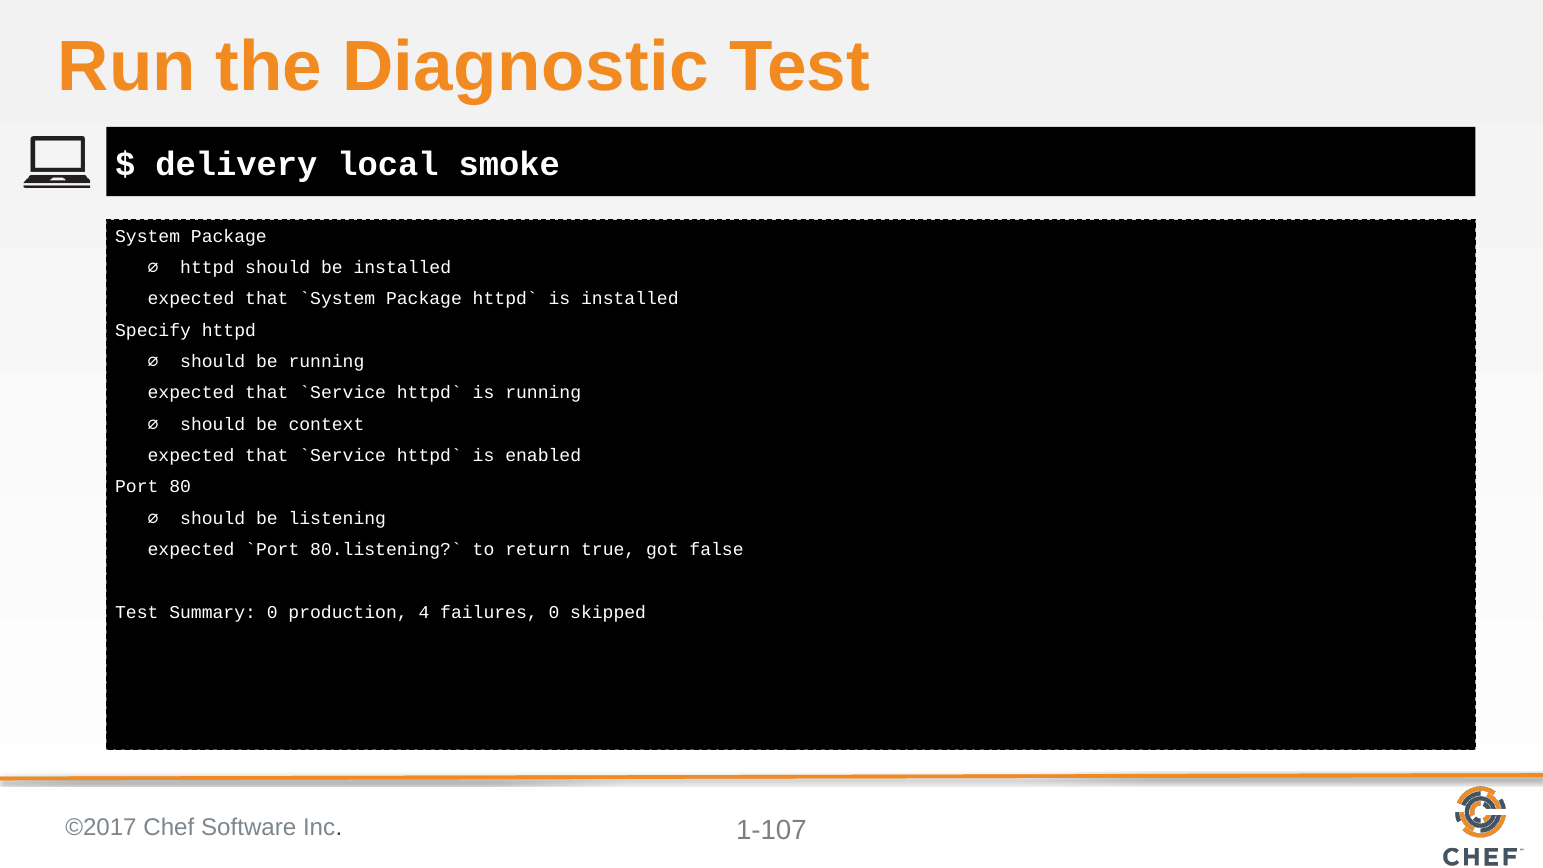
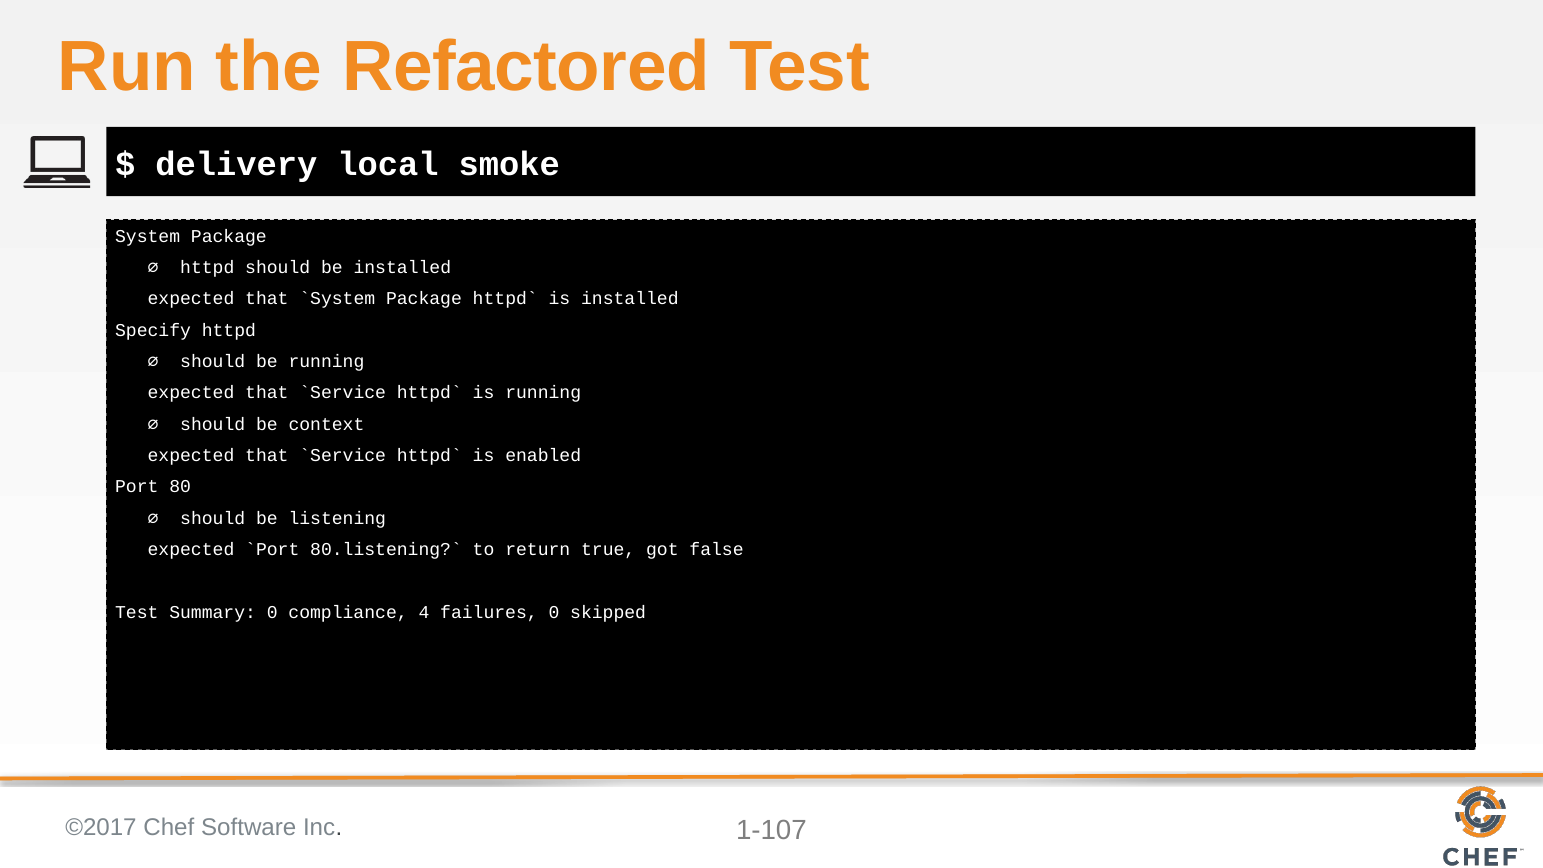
Diagnostic: Diagnostic -> Refactored
production: production -> compliance
